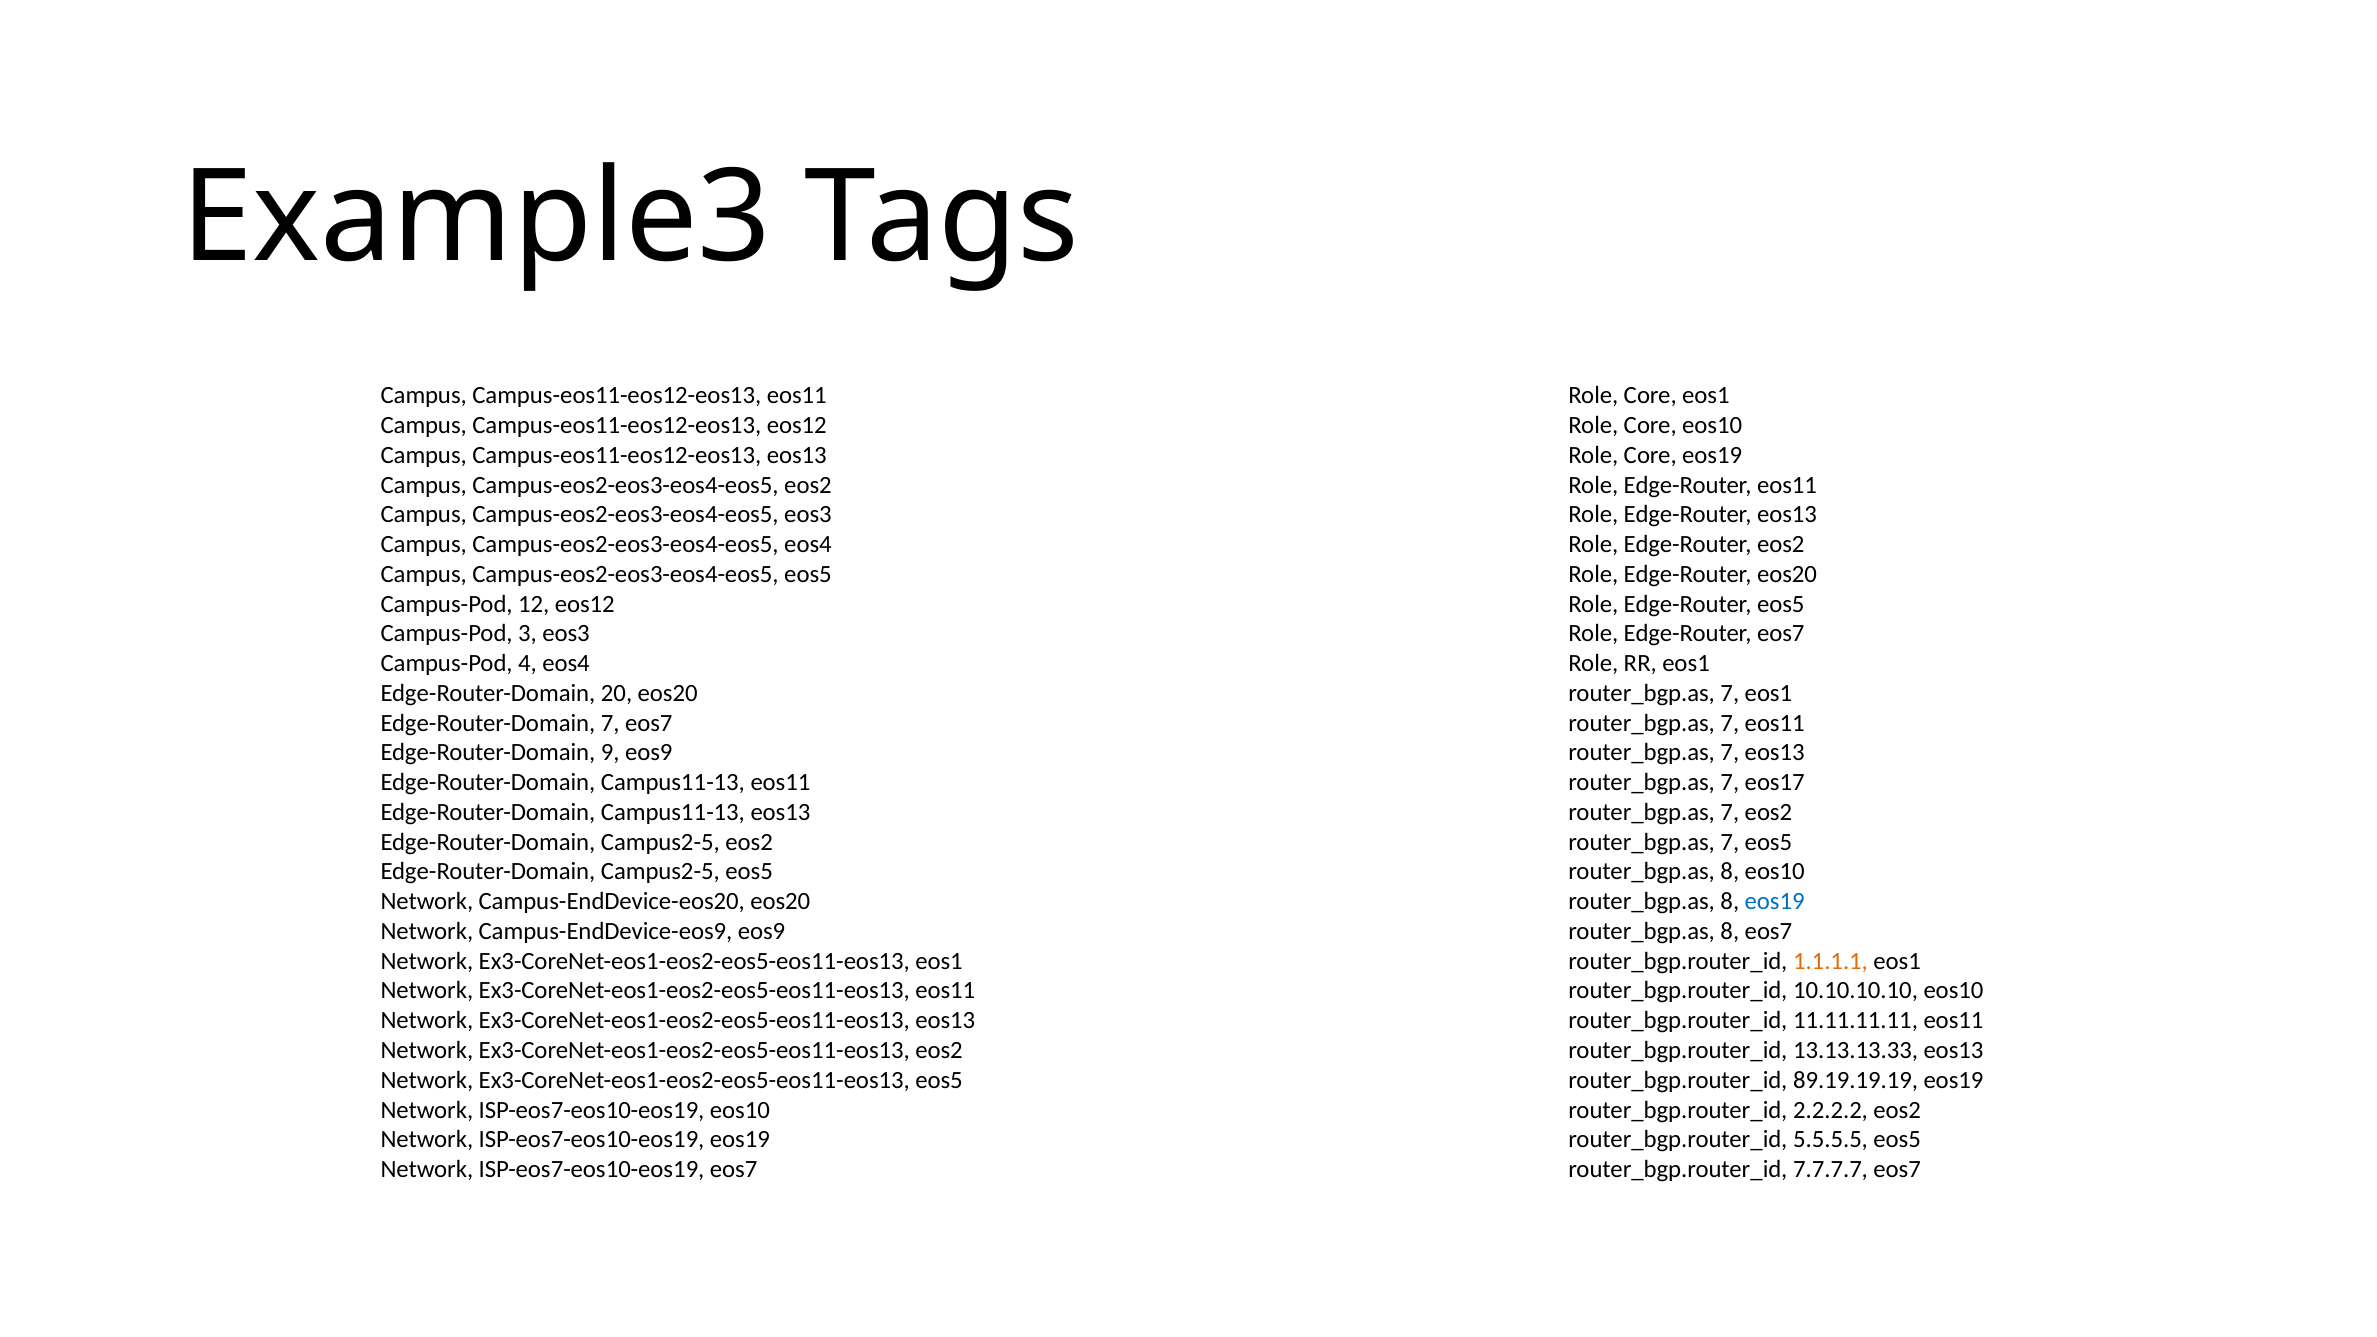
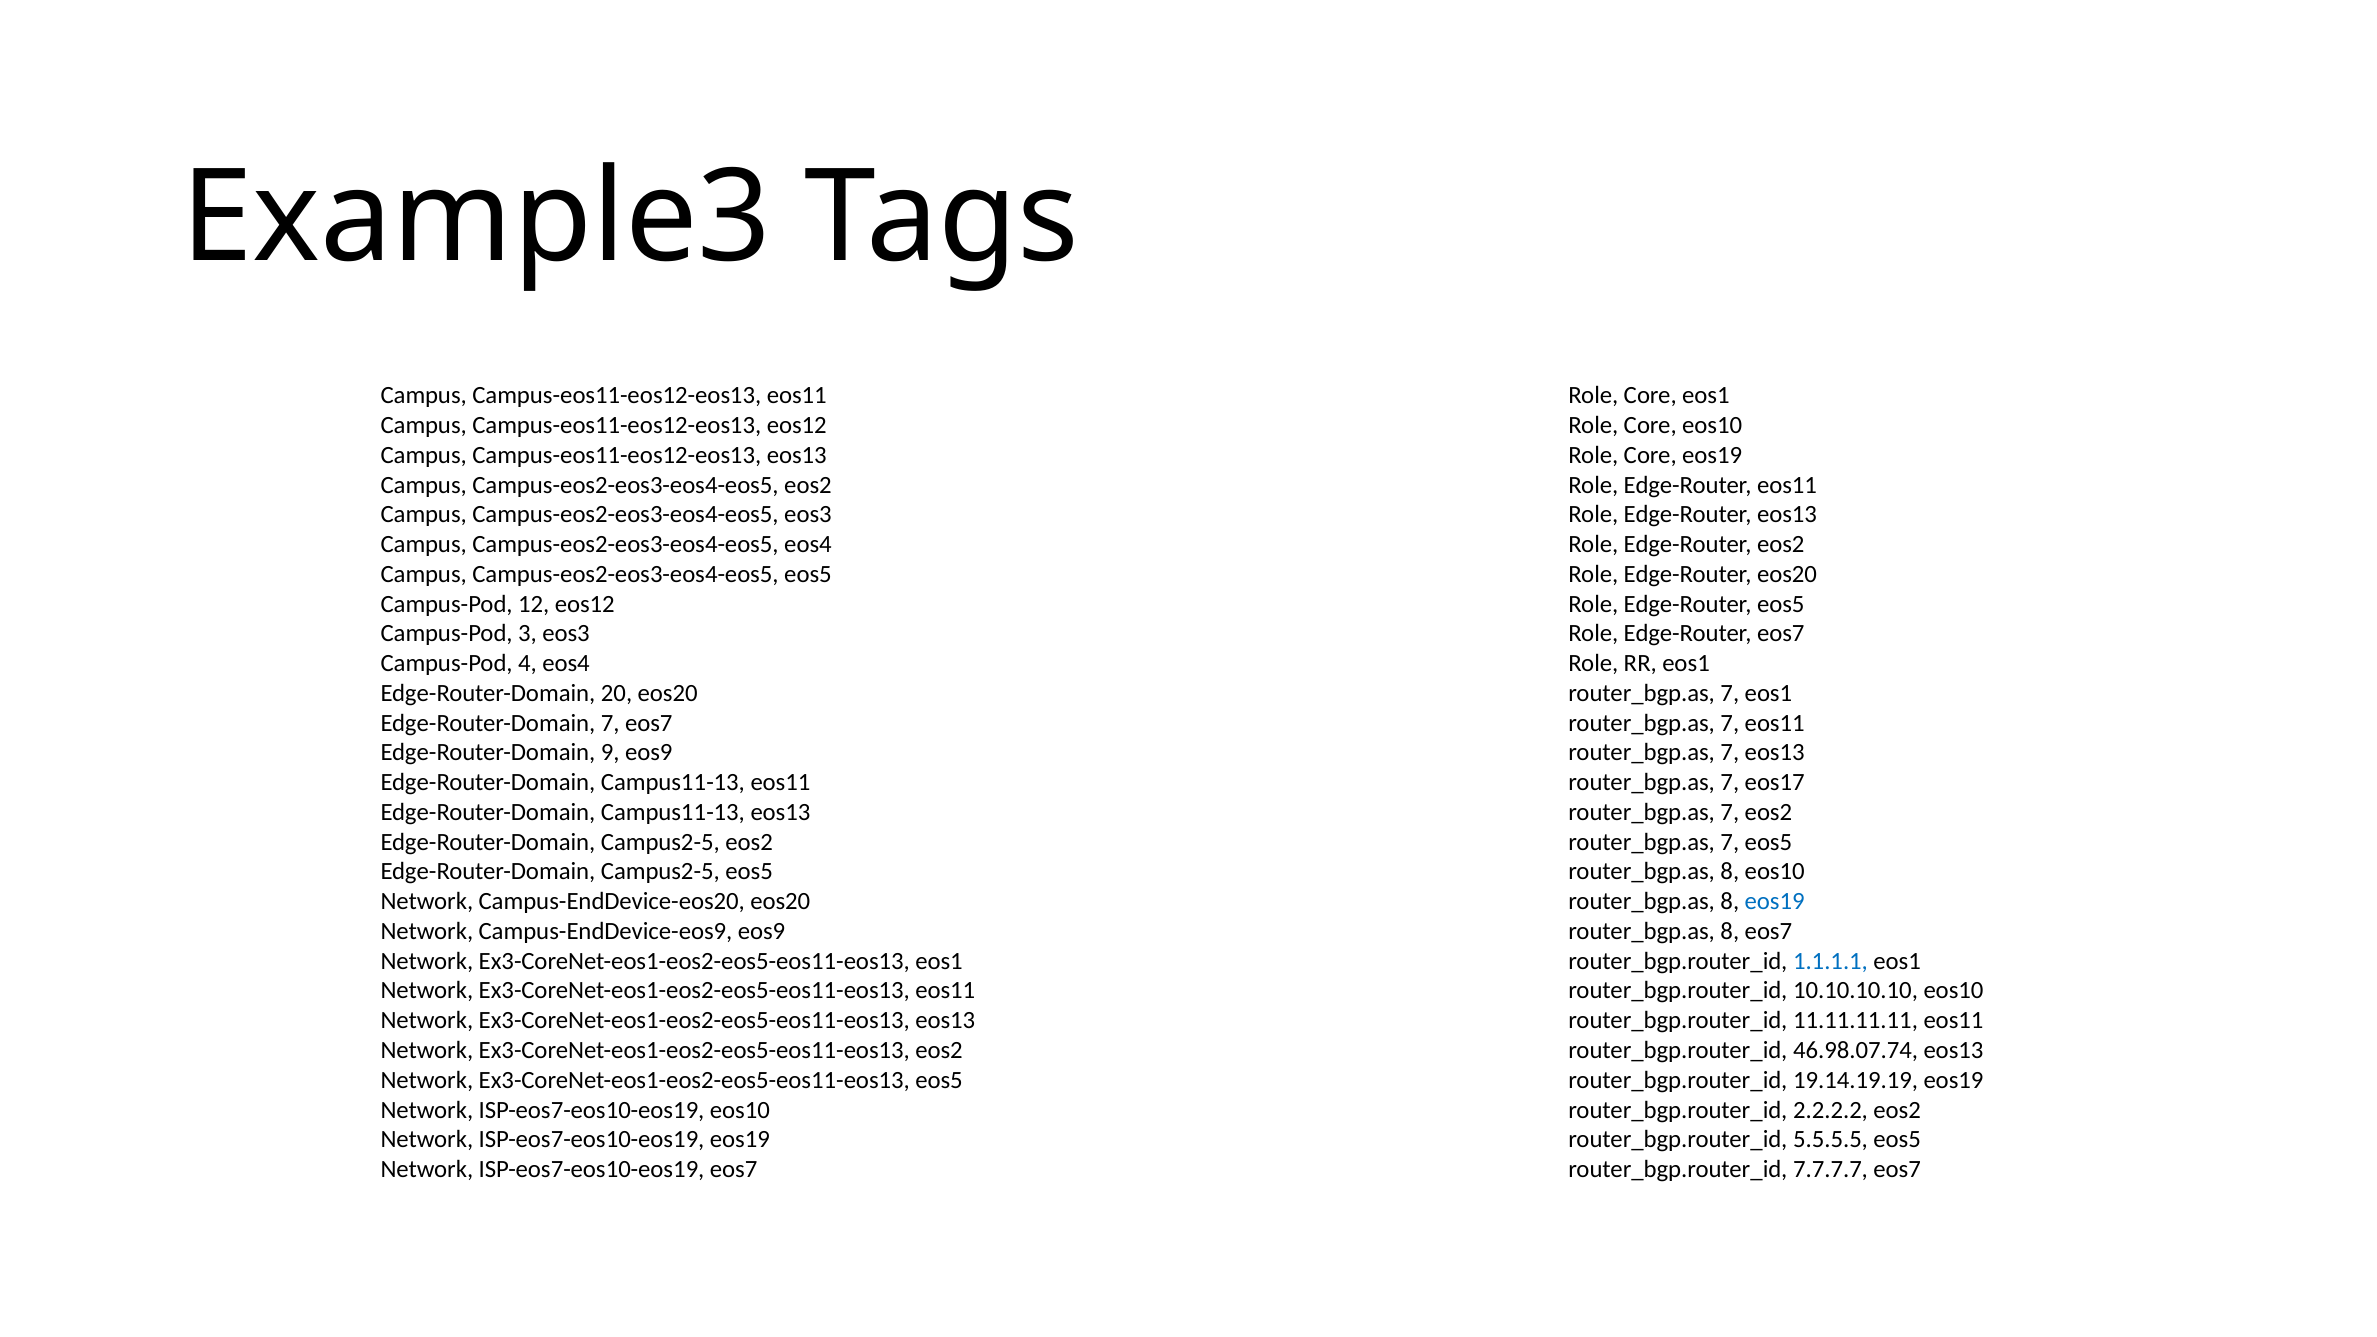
1.1.1.1 colour: orange -> blue
13.13.13.33: 13.13.13.33 -> 46.98.07.74
89.19.19.19: 89.19.19.19 -> 19.14.19.19
